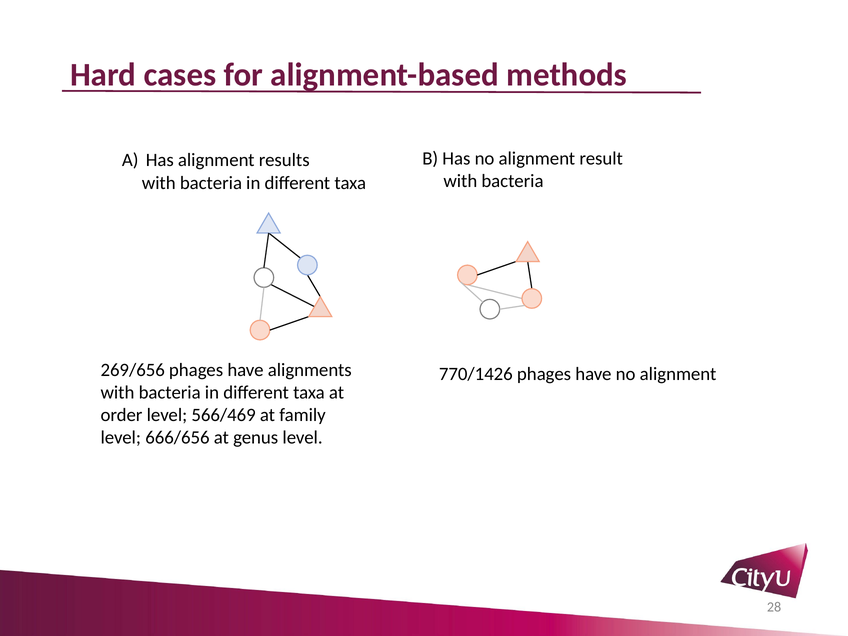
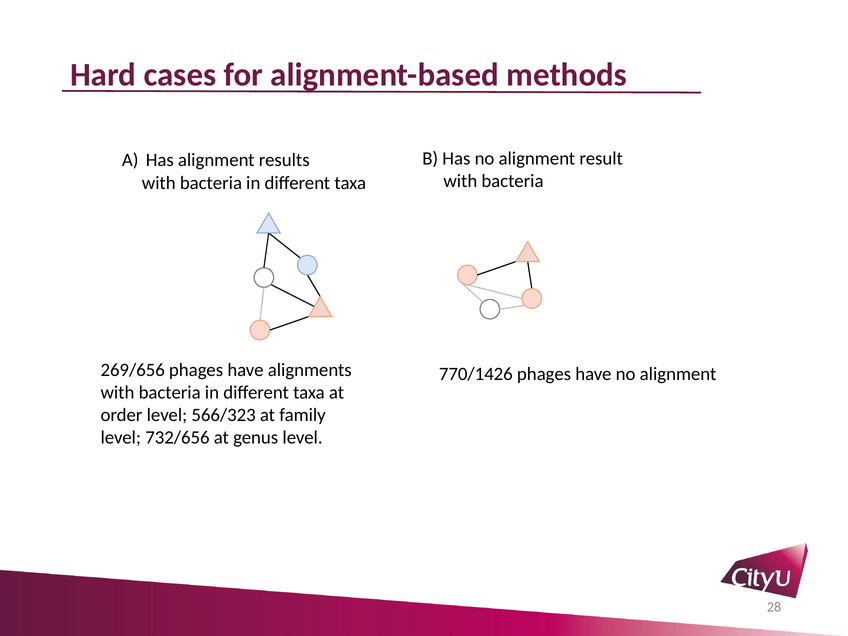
566/469: 566/469 -> 566/323
666/656: 666/656 -> 732/656
